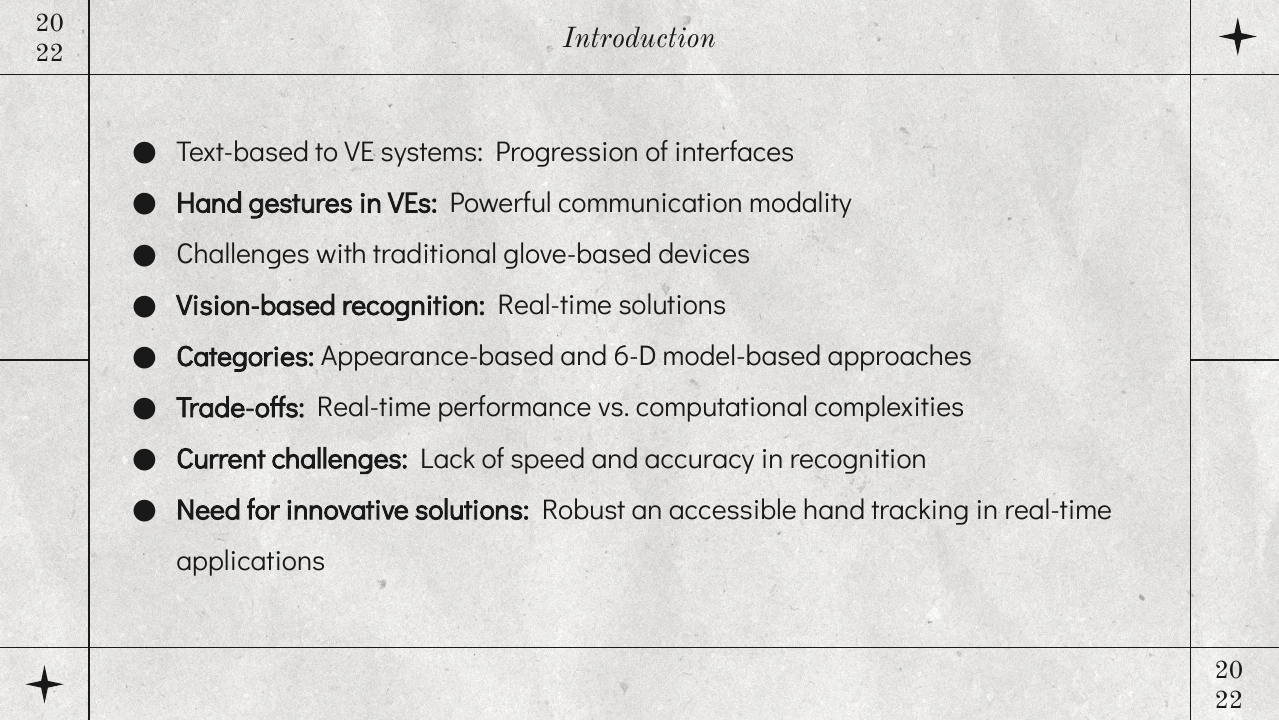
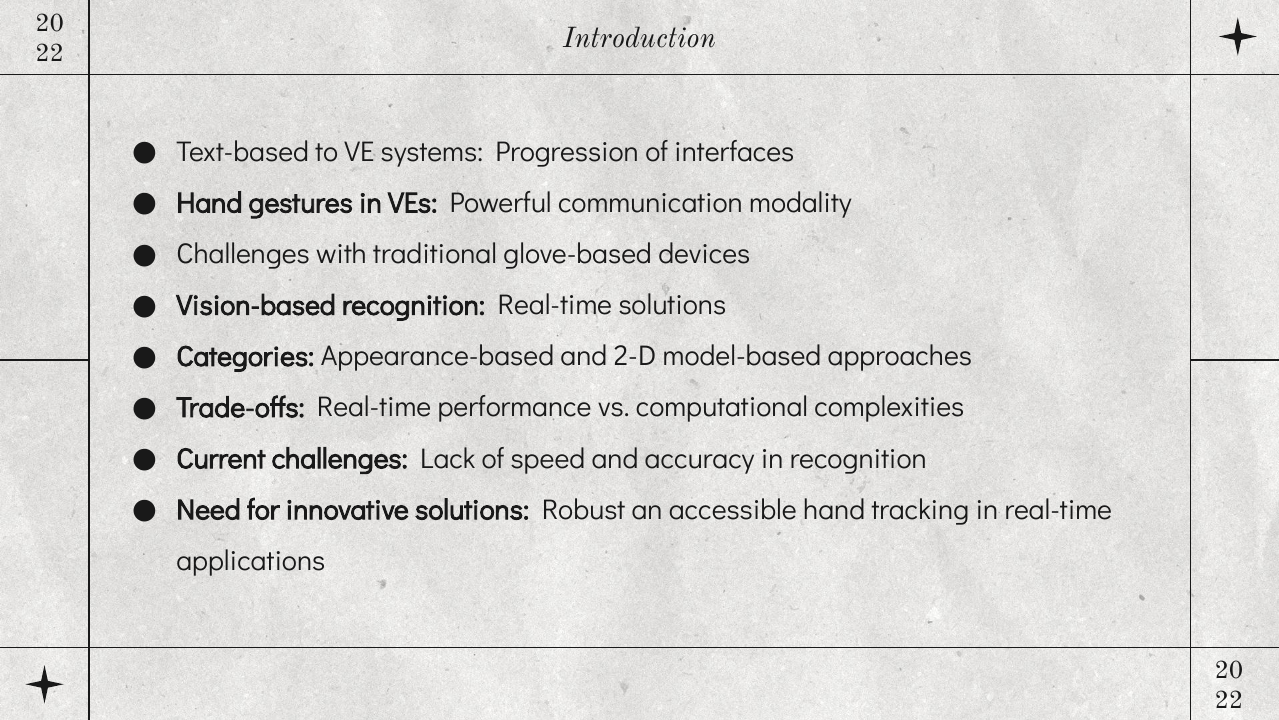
6-D: 6-D -> 2-D
